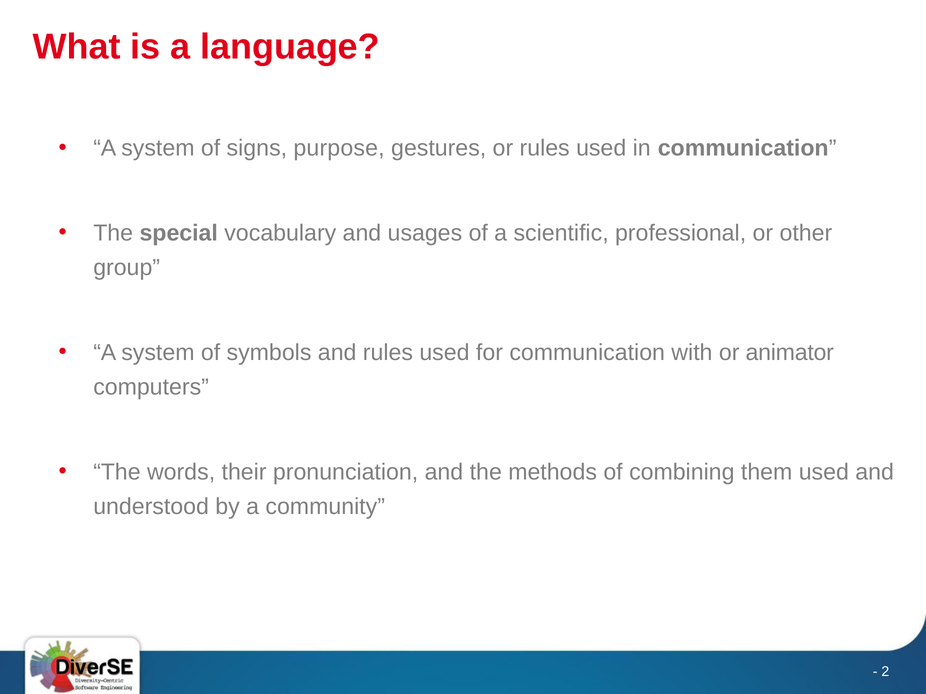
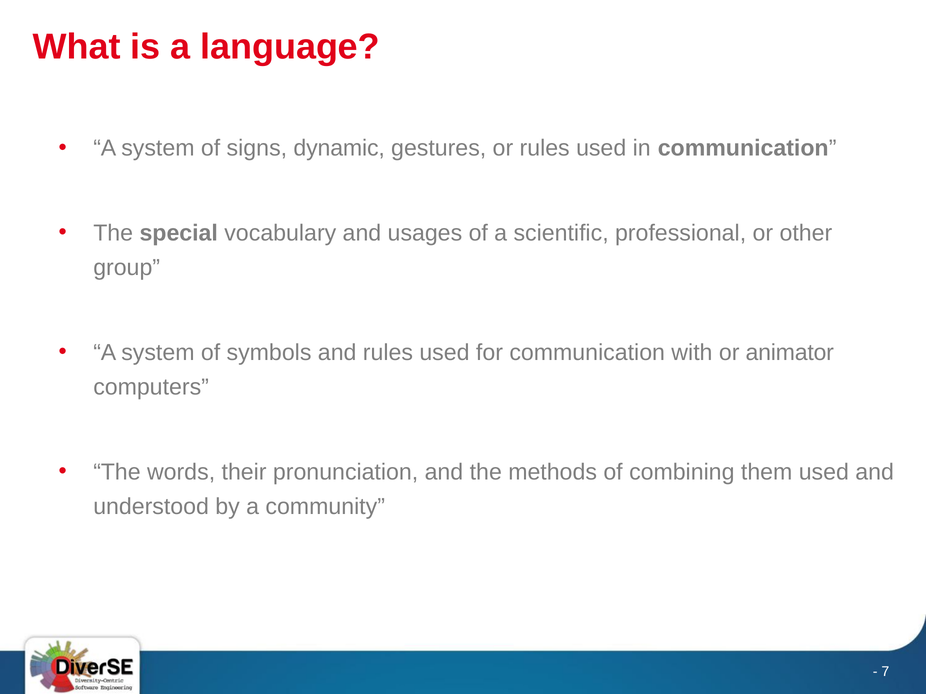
purpose: purpose -> dynamic
2: 2 -> 7
